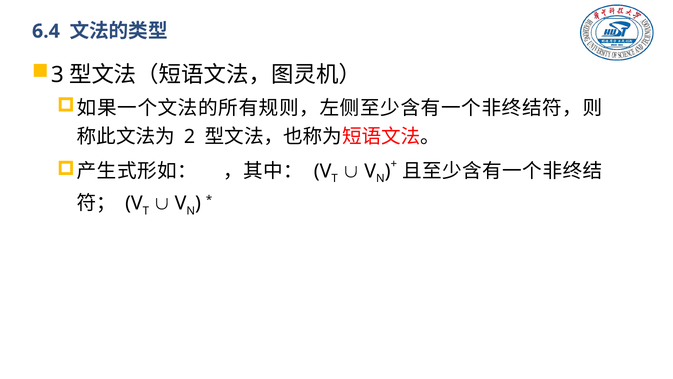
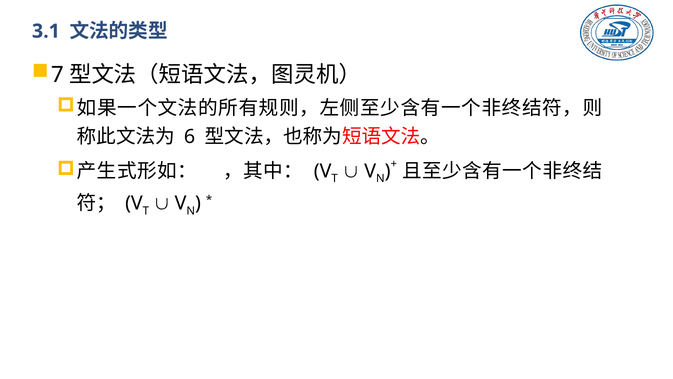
6.4: 6.4 -> 3.1
3: 3 -> 7
2: 2 -> 6
